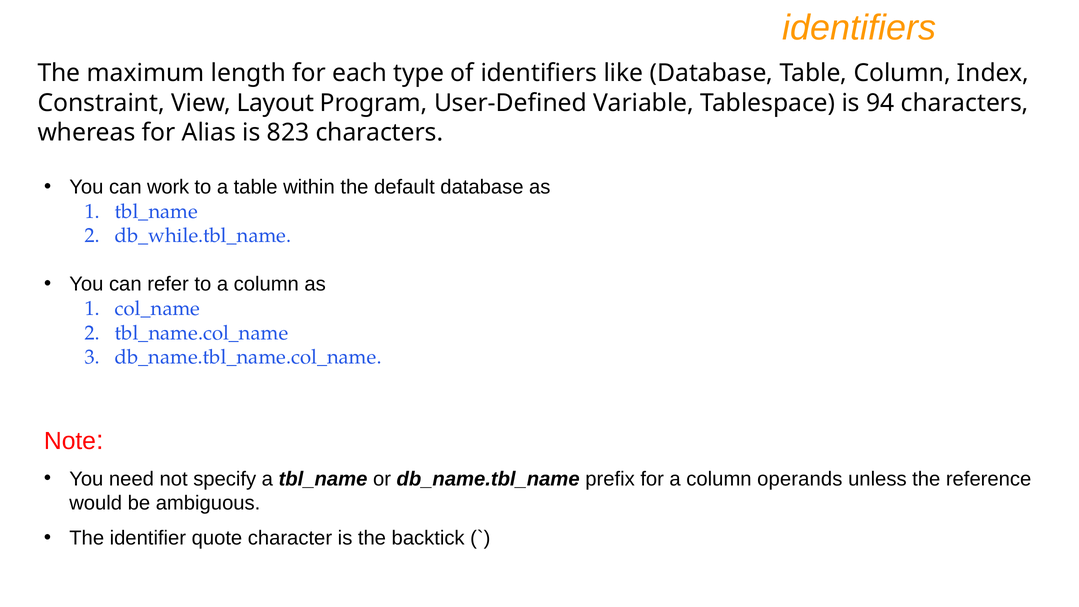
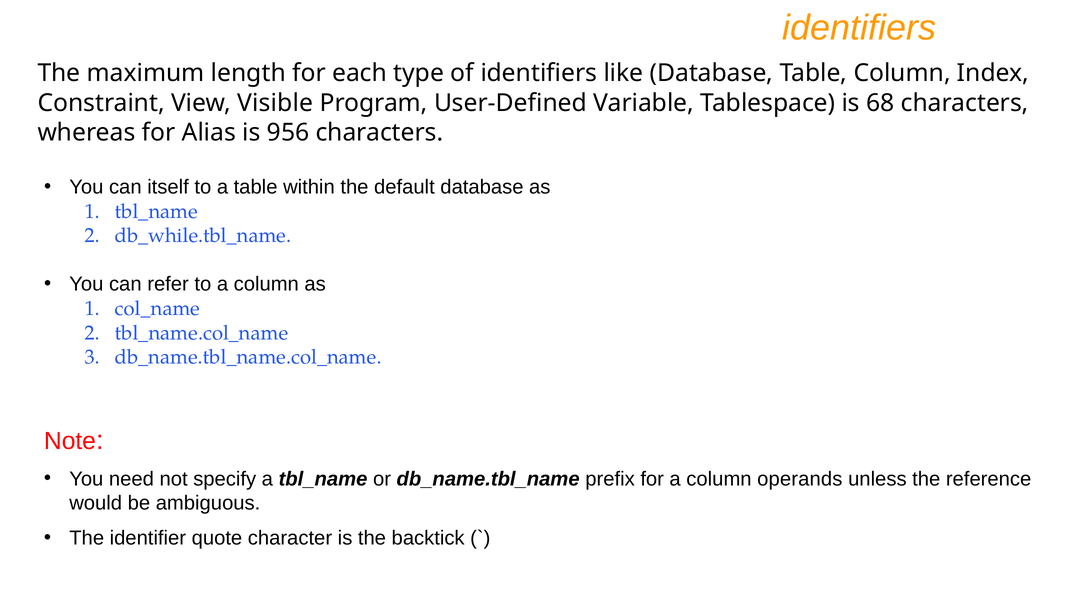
Layout: Layout -> Visible
94: 94 -> 68
823: 823 -> 956
work: work -> itself
